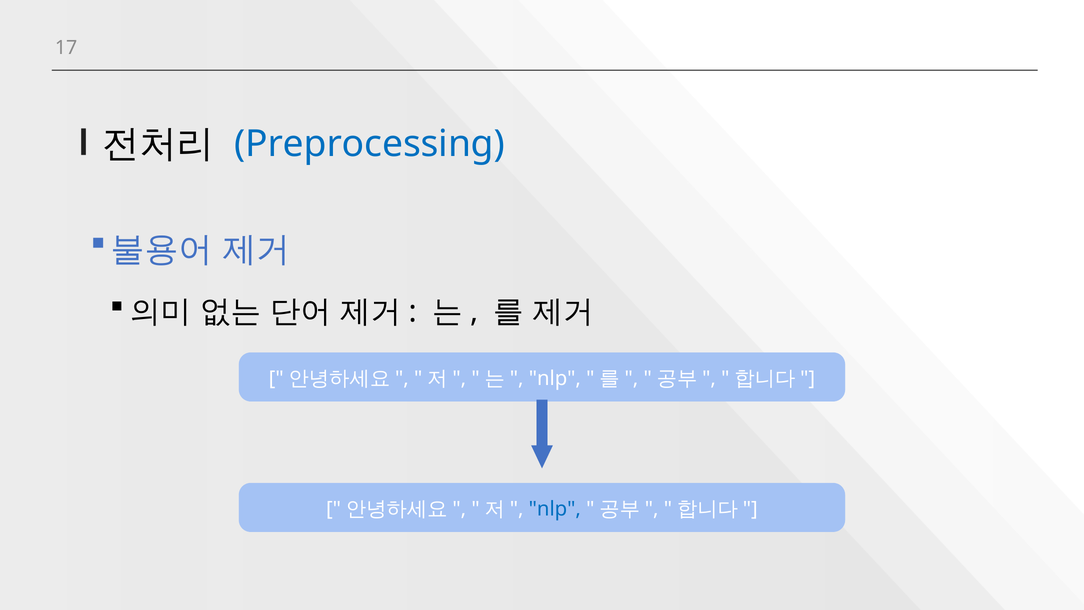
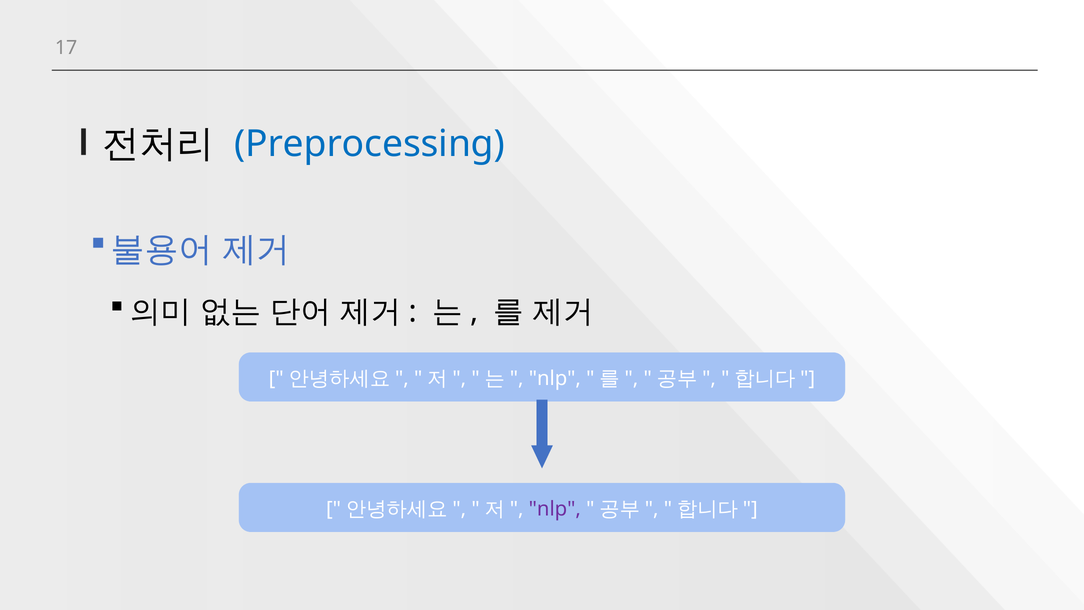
nlp at (555, 509) colour: blue -> purple
